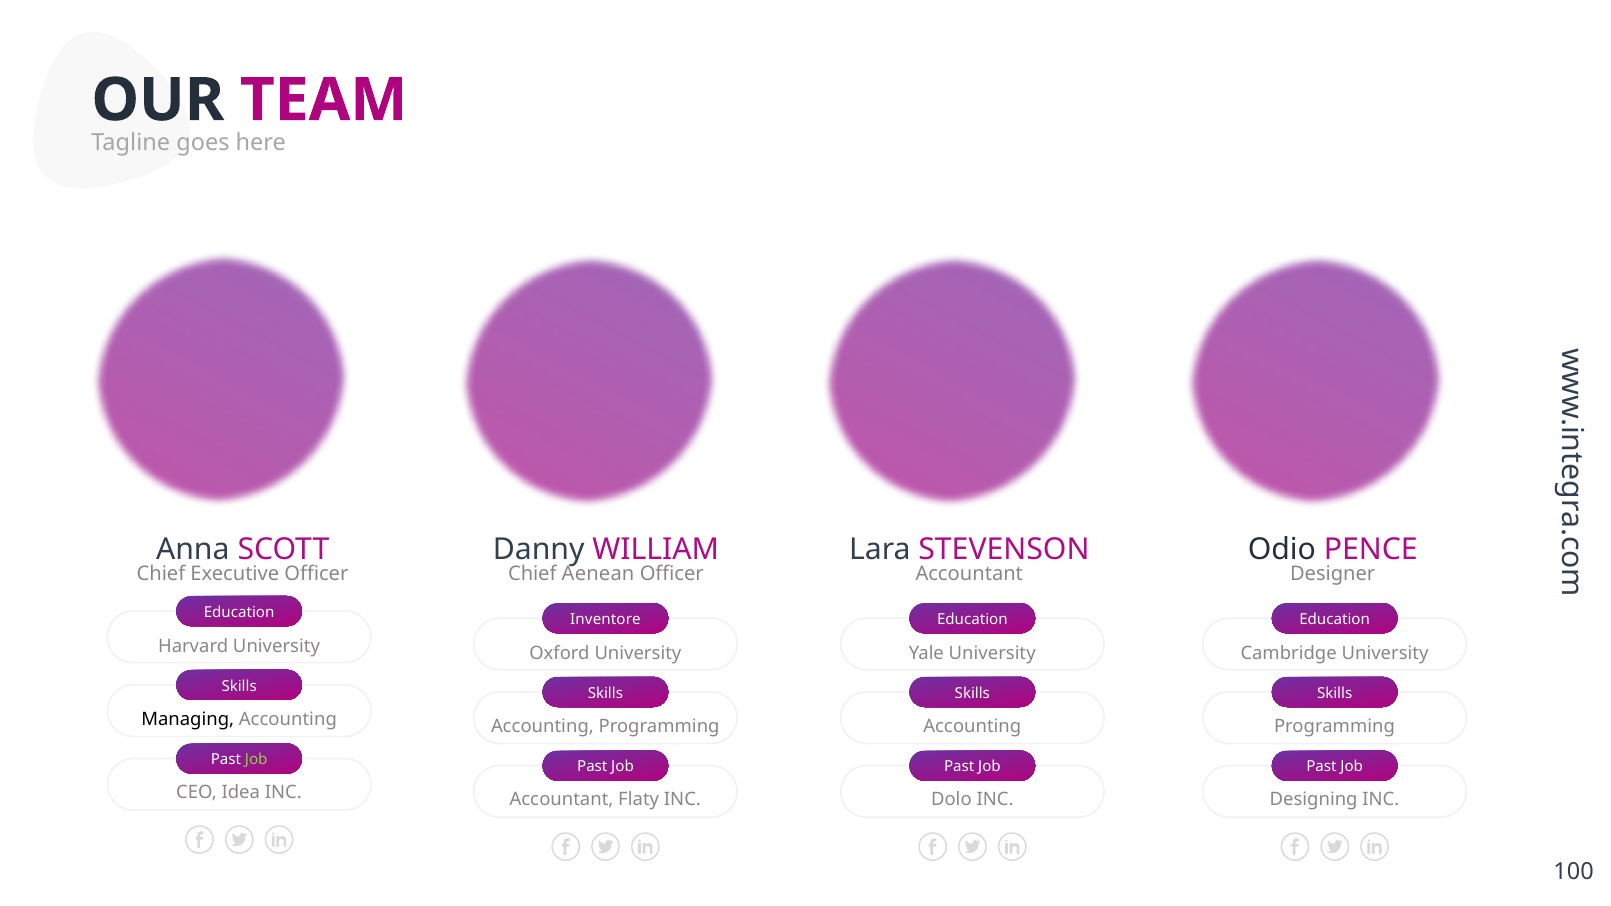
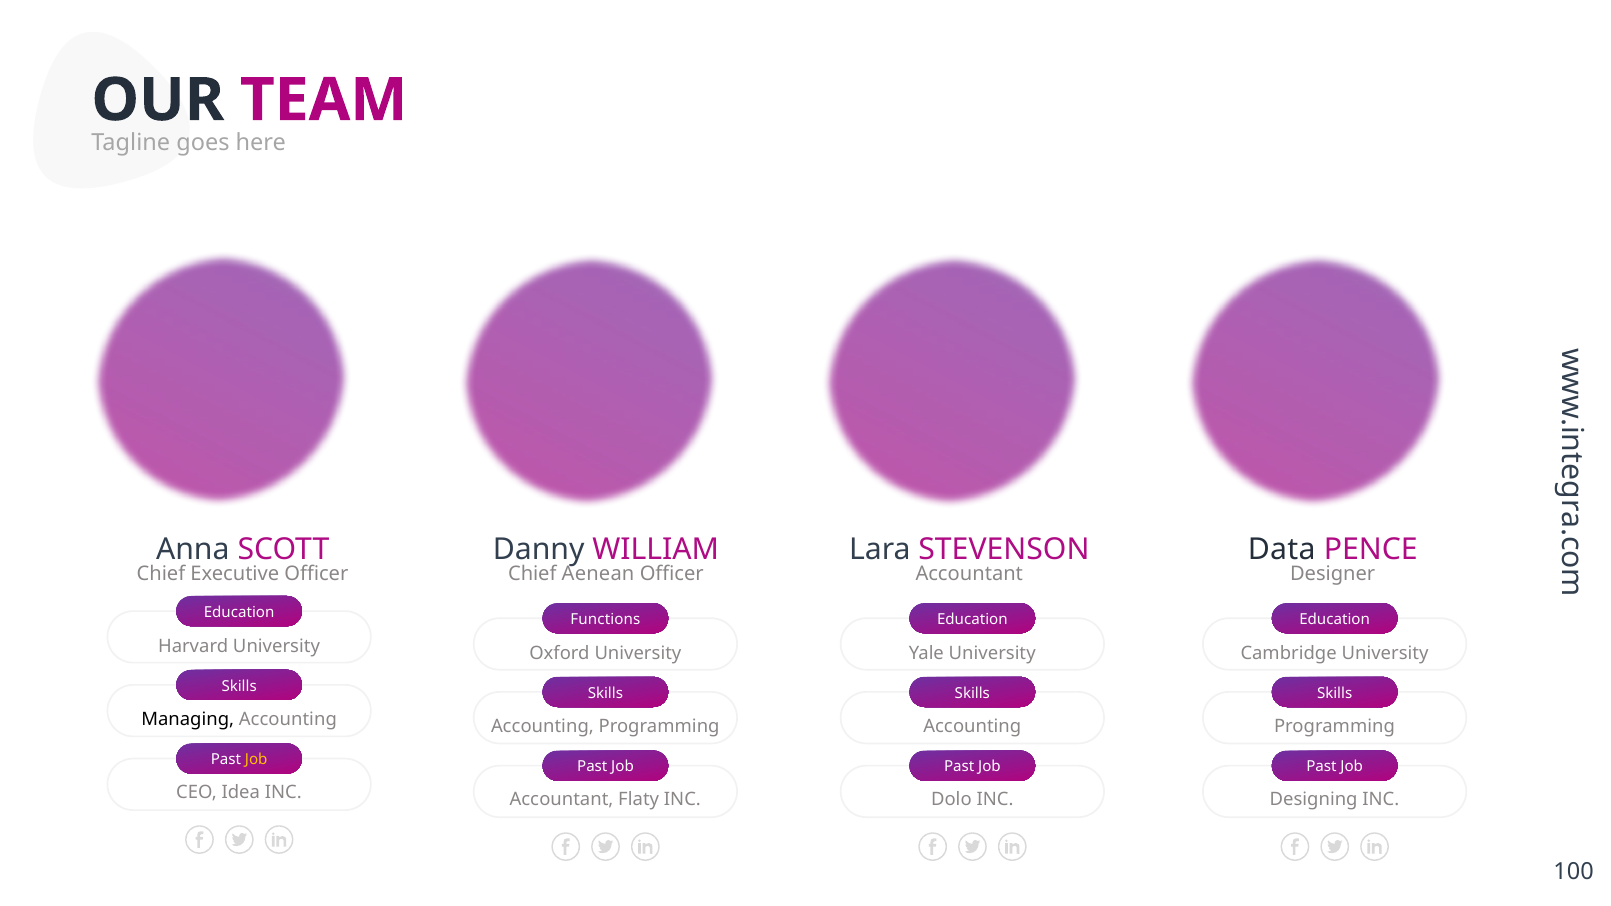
Odio: Odio -> Data
Inventore: Inventore -> Functions
Job at (256, 759) colour: light green -> yellow
